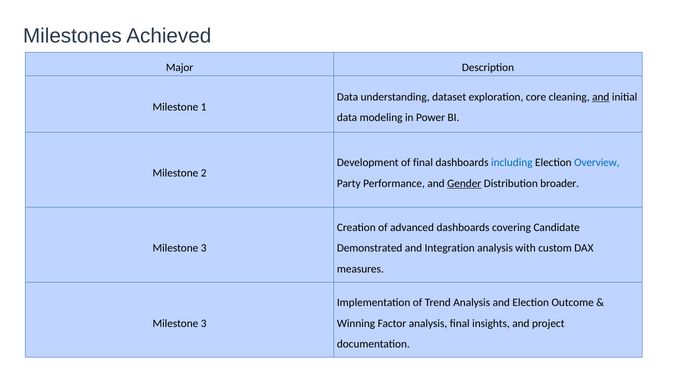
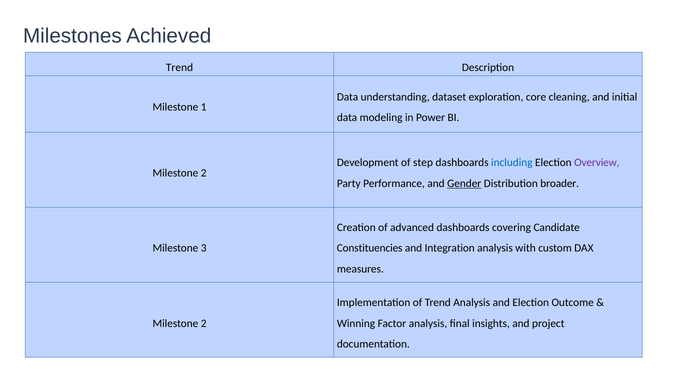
Major at (180, 68): Major -> Trend
and at (601, 97) underline: present -> none
of final: final -> step
Overview colour: blue -> purple
Demonstrated: Demonstrated -> Constituencies
3 at (204, 324): 3 -> 2
